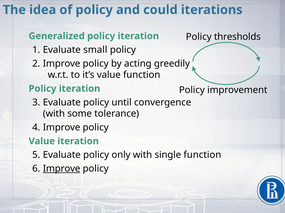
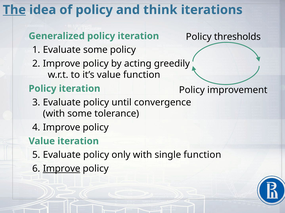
The underline: none -> present
could: could -> think
Evaluate small: small -> some
